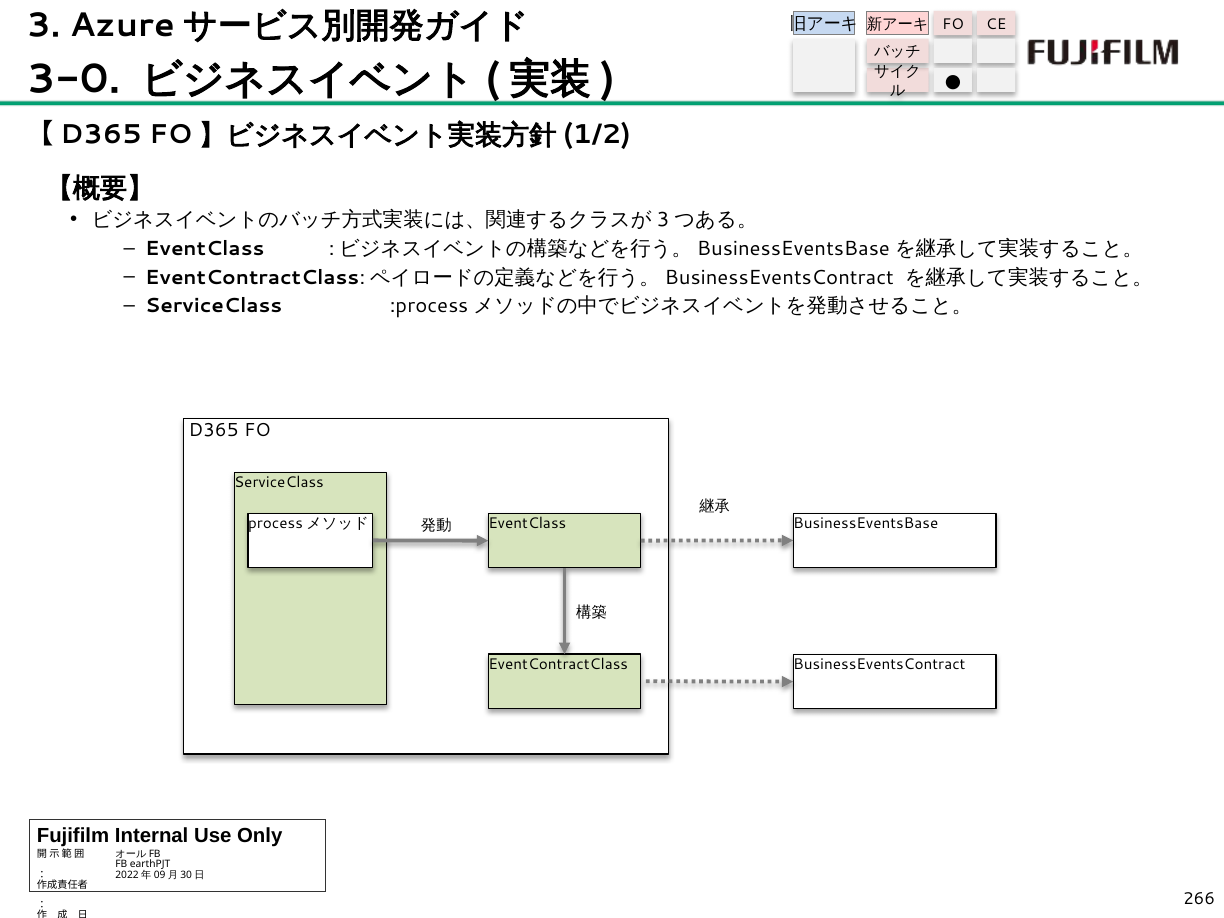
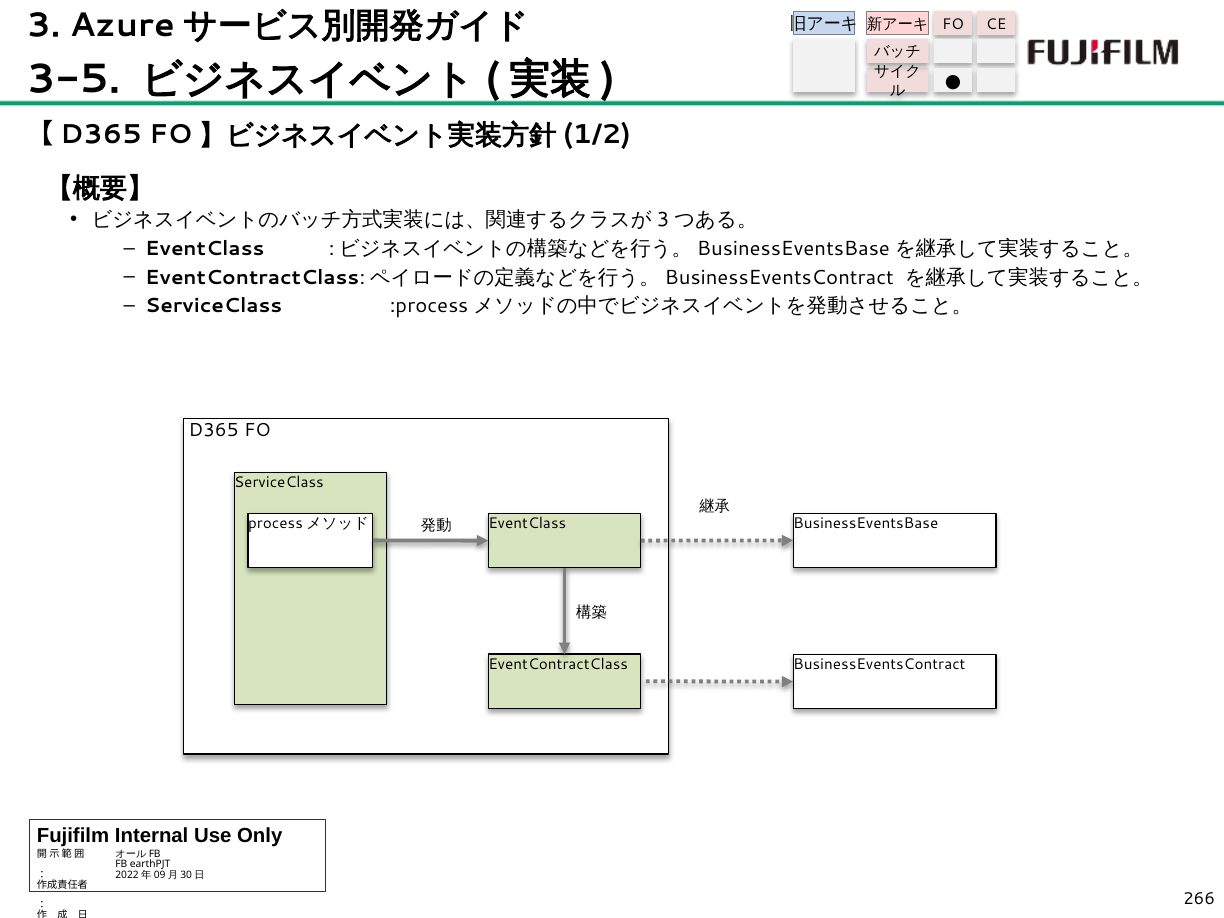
3-0: 3-0 -> 3-5
